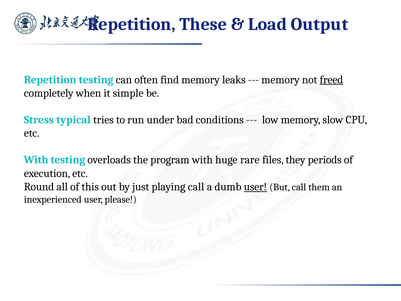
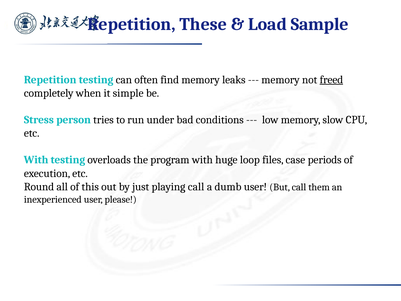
Output: Output -> Sample
typical: typical -> person
rare: rare -> loop
they: they -> case
user at (255, 187) underline: present -> none
